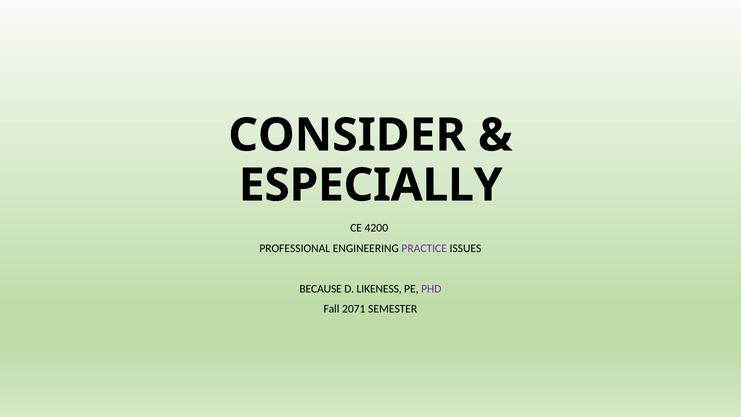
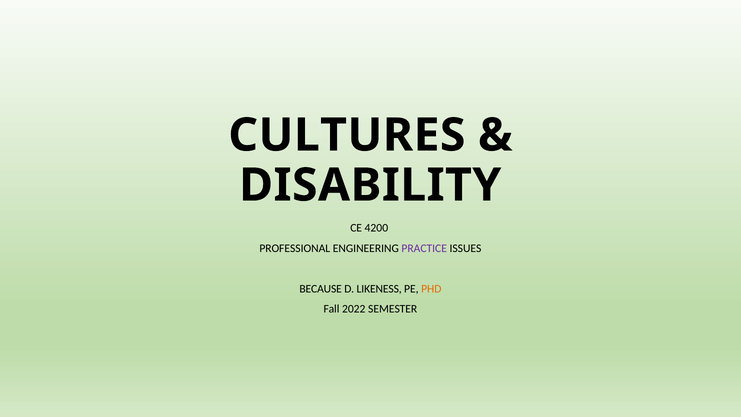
CONSIDER: CONSIDER -> CULTURES
ESPECIALLY: ESPECIALLY -> DISABILITY
PHD colour: purple -> orange
2071: 2071 -> 2022
